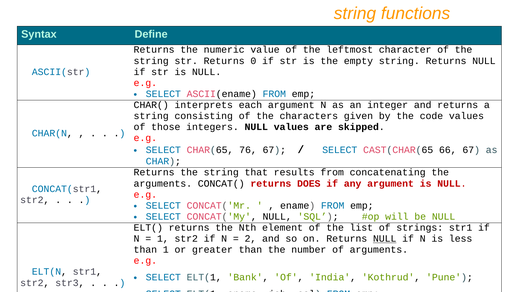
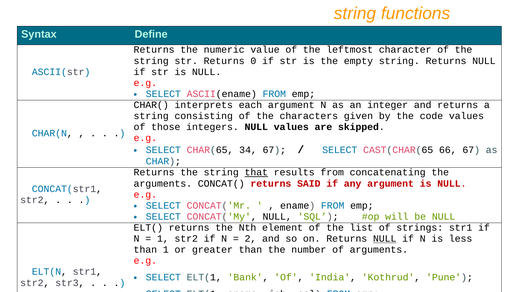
76: 76 -> 34
that underline: none -> present
DOES: DOES -> SAID
